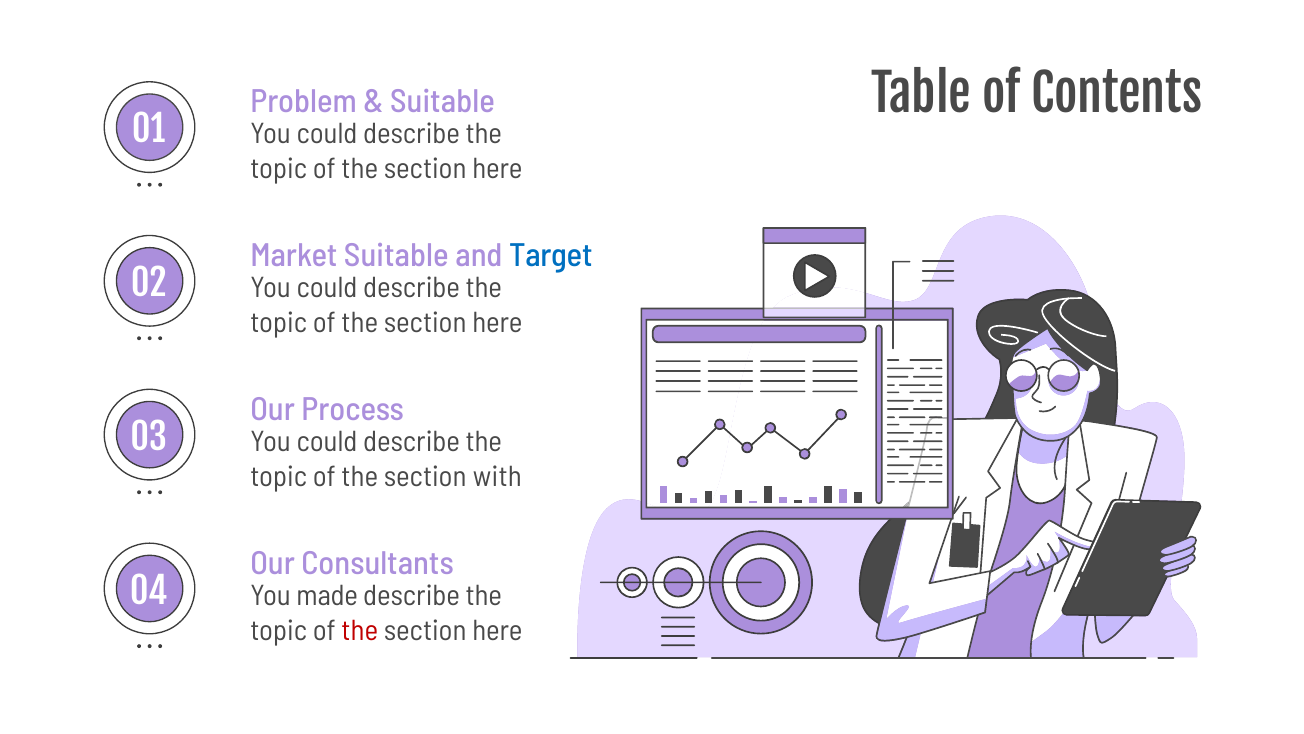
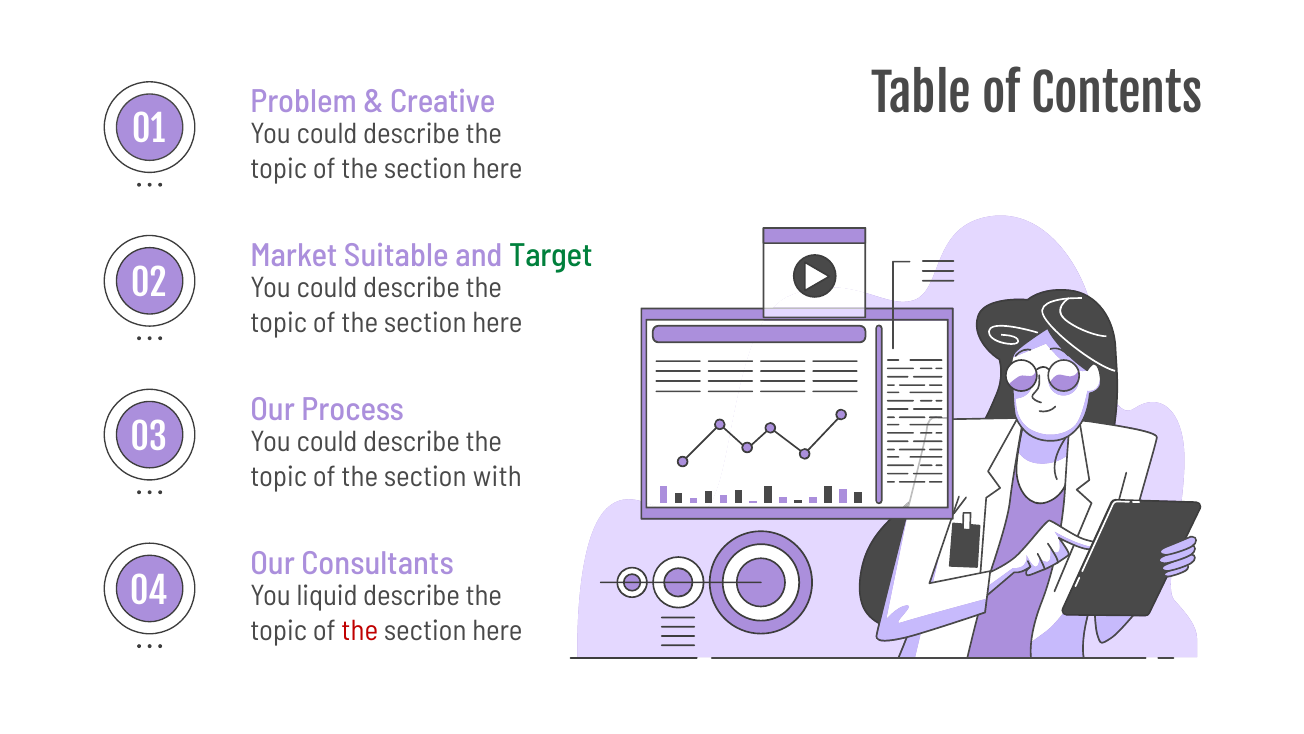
Suitable at (443, 102): Suitable -> Creative
Target colour: blue -> green
made: made -> liquid
